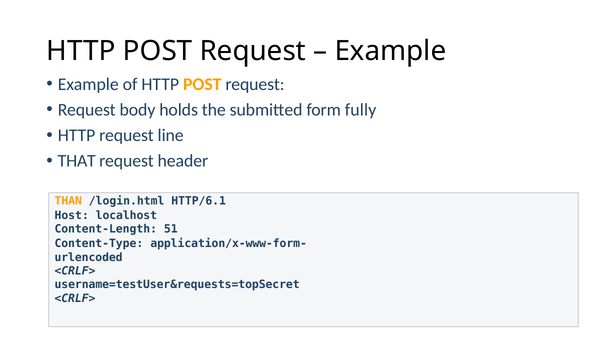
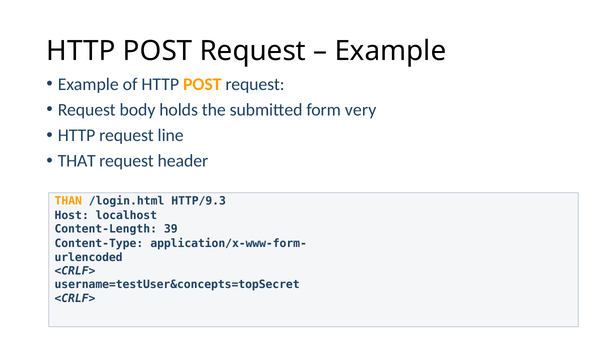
fully: fully -> very
HTTP/6.1: HTTP/6.1 -> HTTP/9.3
51: 51 -> 39
username=testUser&requests=topSecret: username=testUser&requests=topSecret -> username=testUser&concepts=topSecret
